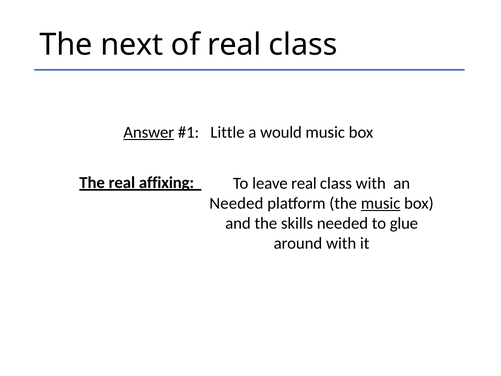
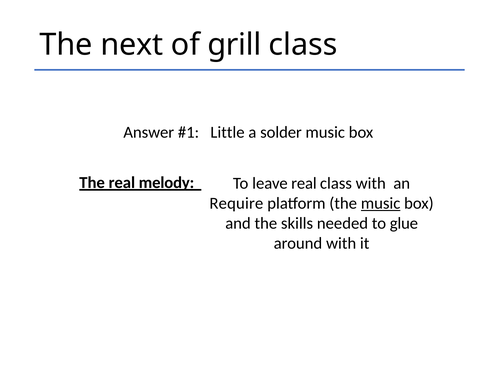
of real: real -> grill
Answer underline: present -> none
would: would -> solder
affixing: affixing -> melody
Needed at (236, 203): Needed -> Require
